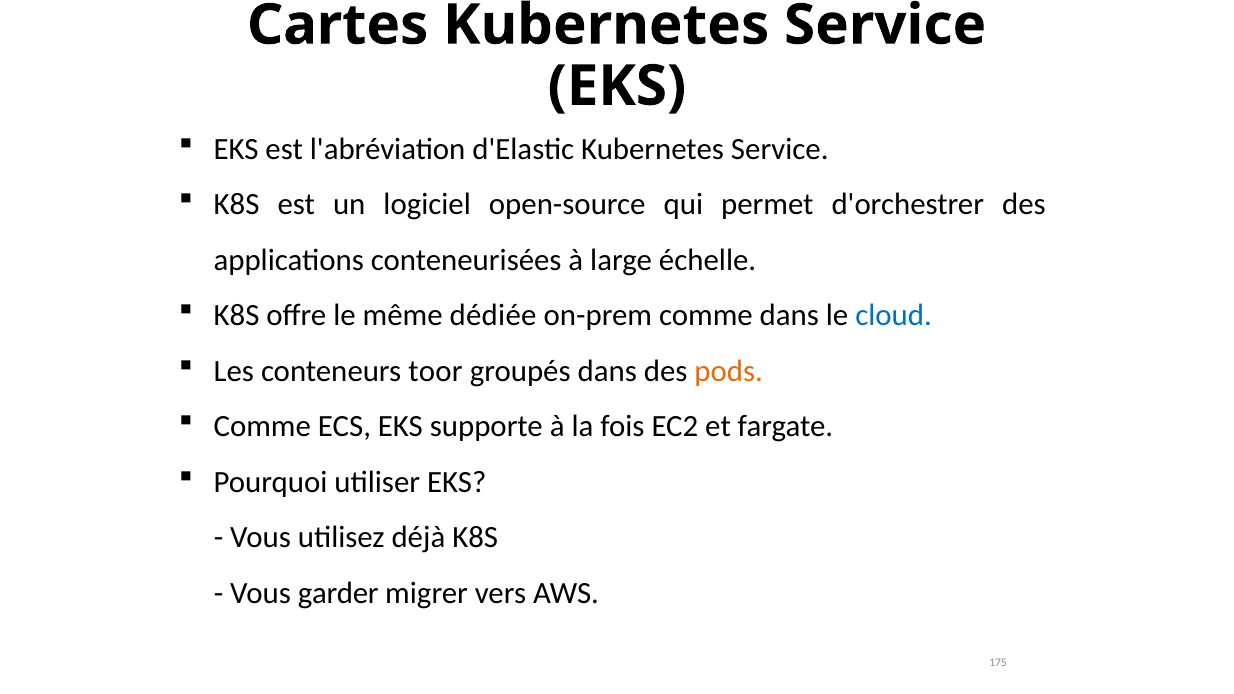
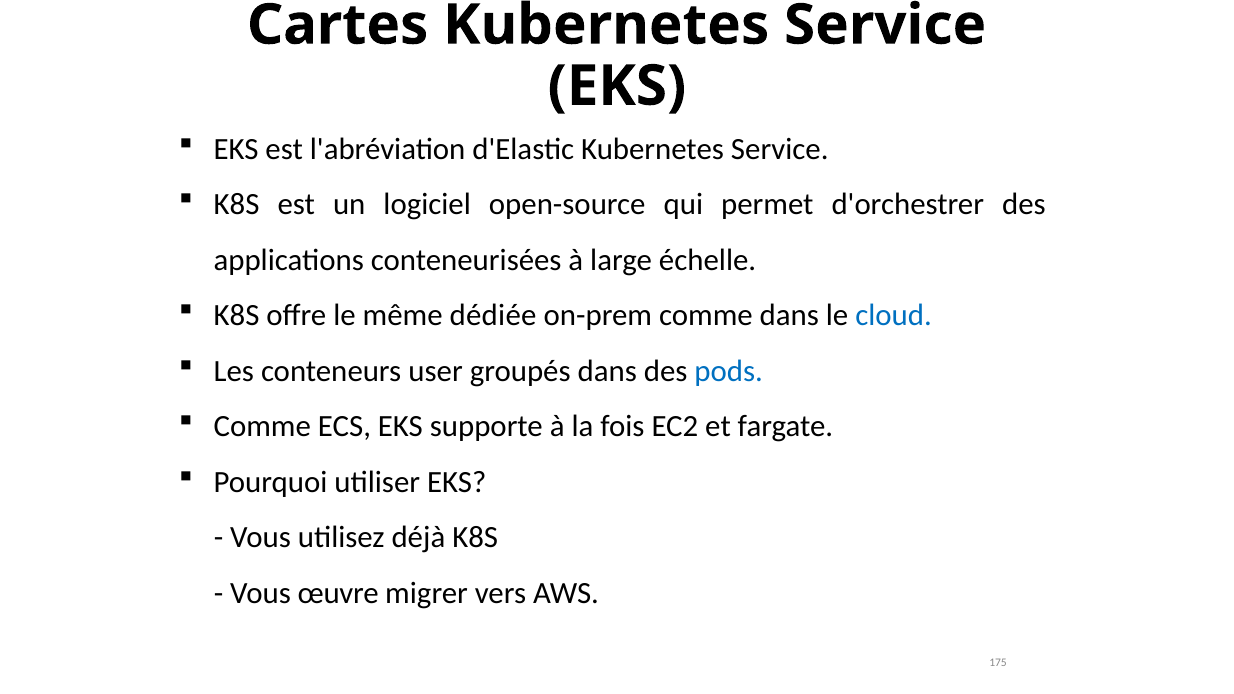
toor: toor -> user
pods colour: orange -> blue
garder: garder -> œuvre
